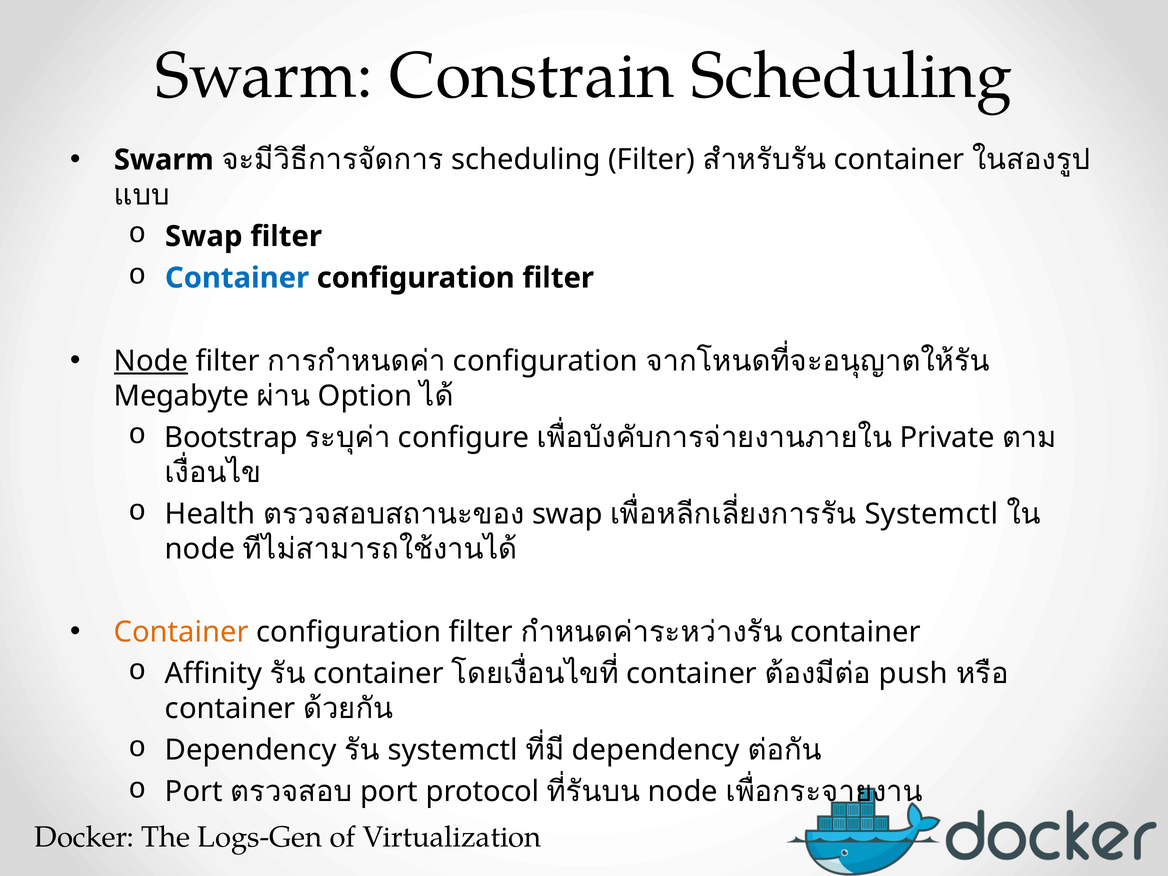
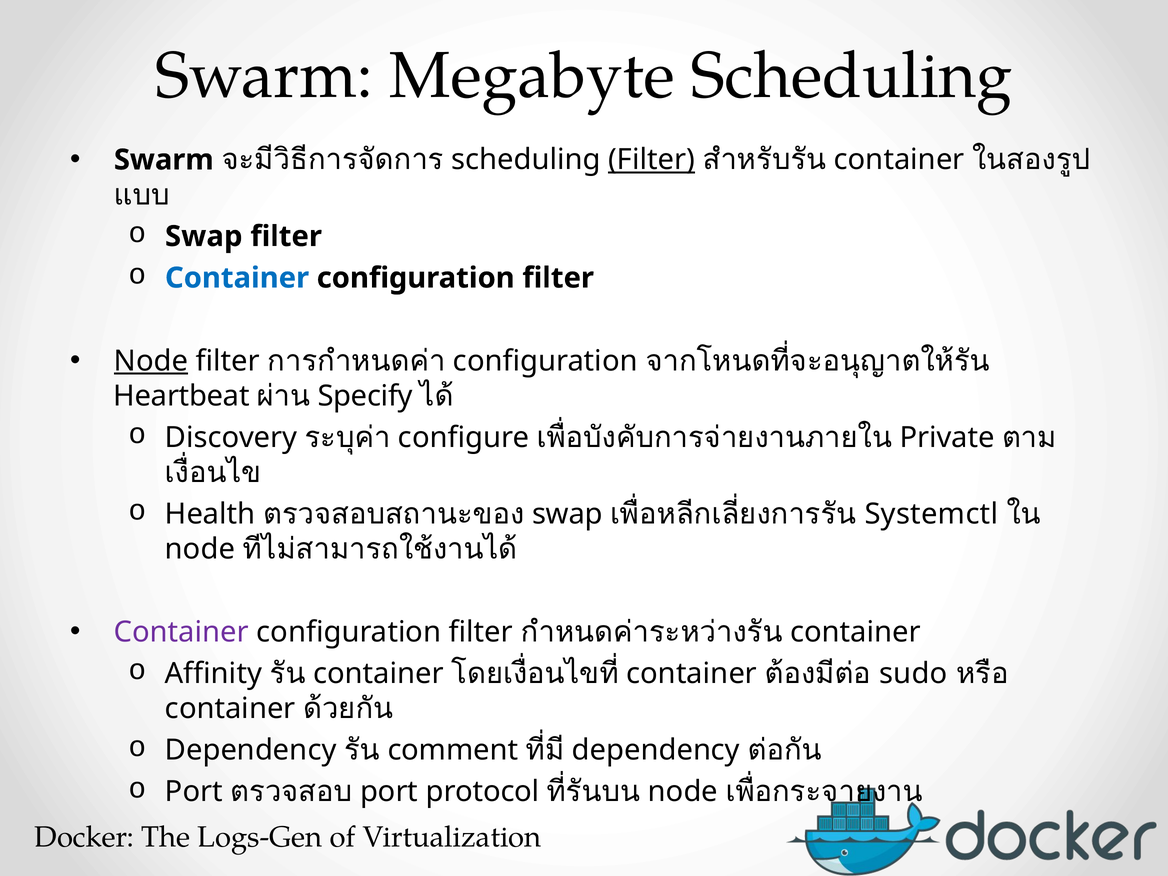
Constrain: Constrain -> Megabyte
Filter at (652, 160) underline: none -> present
Megabyte: Megabyte -> Heartbeat
Option: Option -> Specify
Bootstrap: Bootstrap -> Discovery
Container at (181, 632) colour: orange -> purple
push: push -> sudo
systemctl at (453, 750): systemctl -> comment
